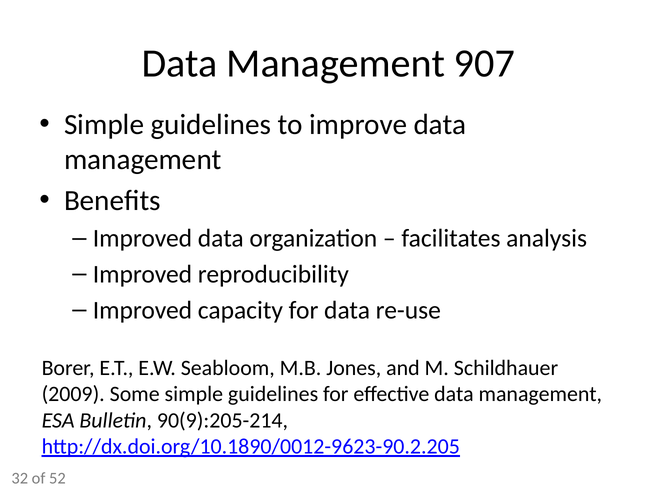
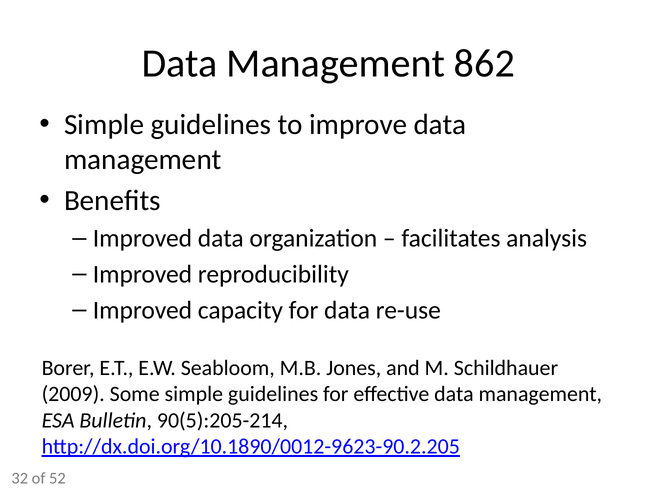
907: 907 -> 862
90(9):205-214: 90(9):205-214 -> 90(5):205-214
